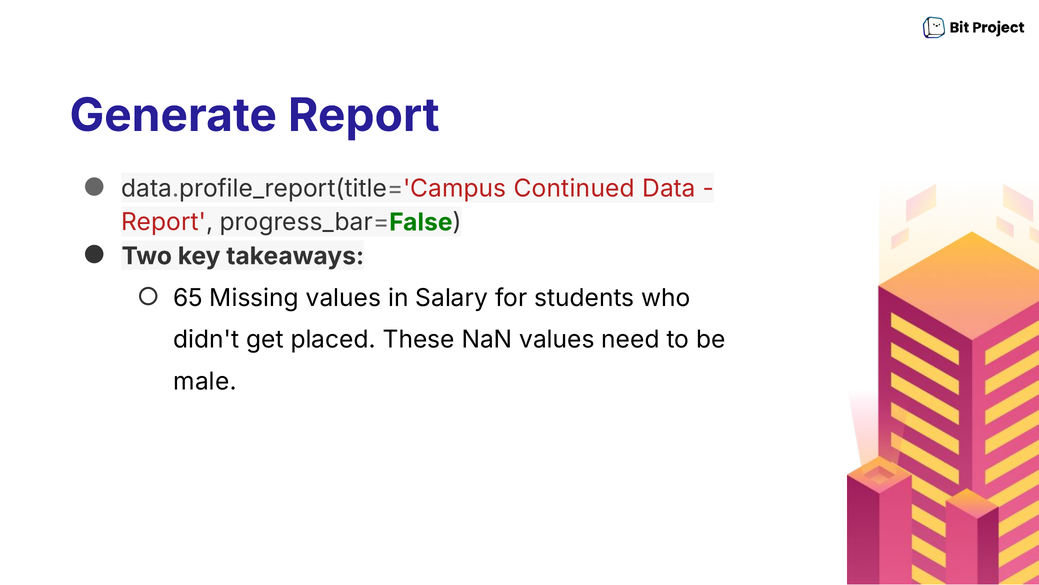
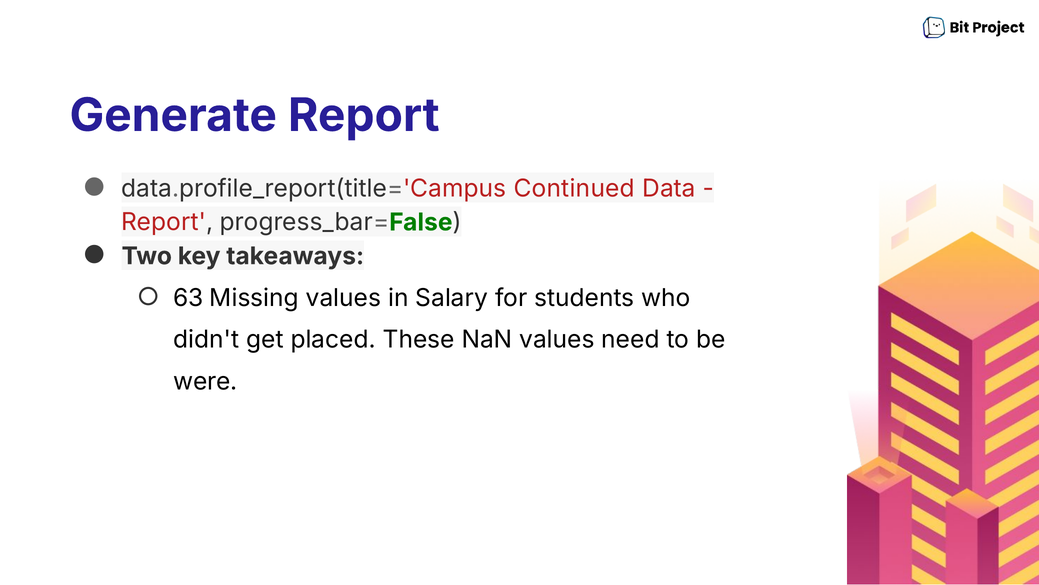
65: 65 -> 63
male: male -> were
